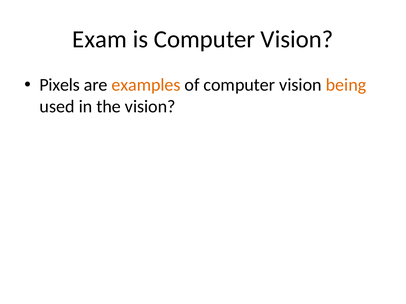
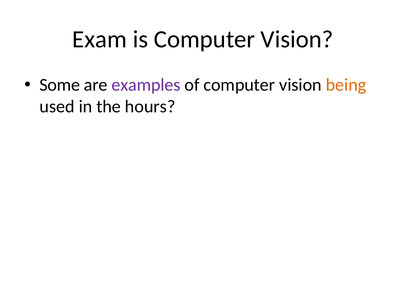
Pixels: Pixels -> Some
examples colour: orange -> purple
the vision: vision -> hours
